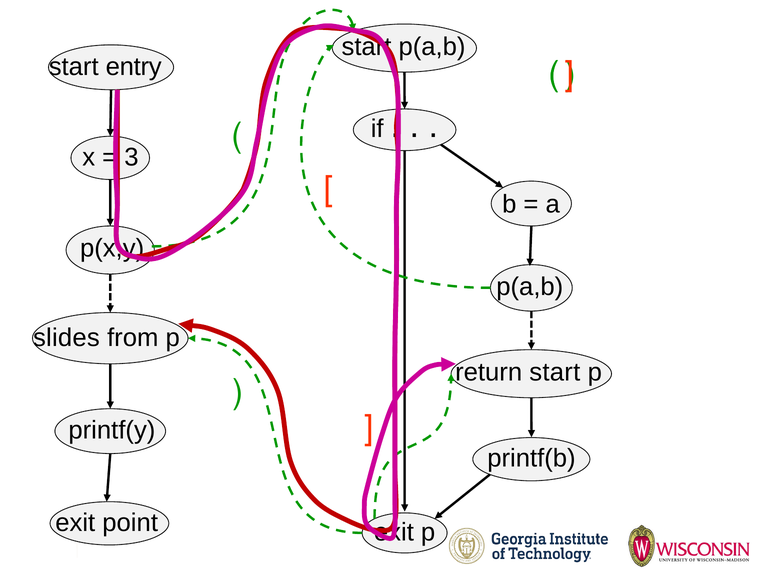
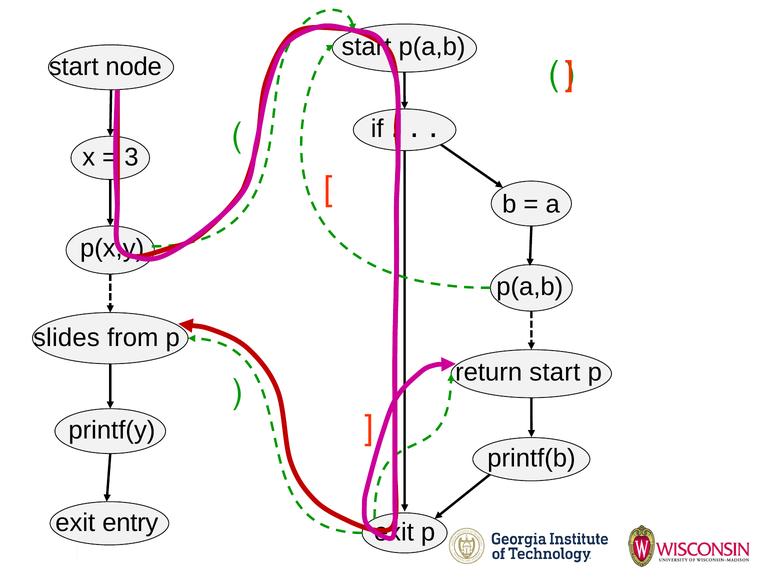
entry: entry -> node
point: point -> entry
